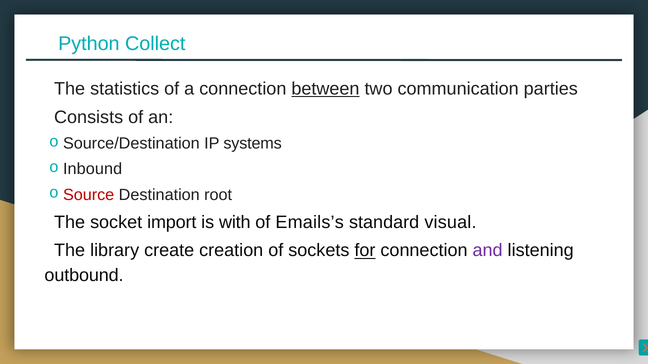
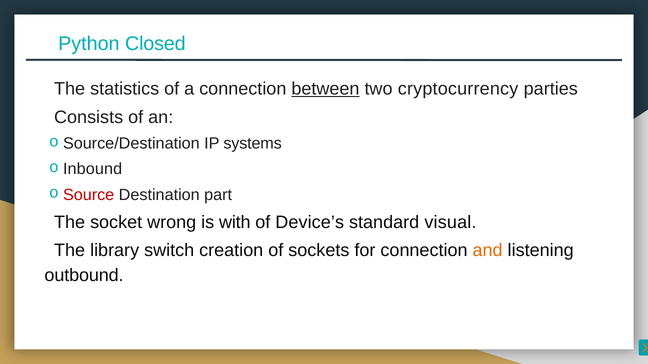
Collect: Collect -> Closed
communication: communication -> cryptocurrency
root: root -> part
import: import -> wrong
Emails’s: Emails’s -> Device’s
create: create -> switch
for underline: present -> none
and colour: purple -> orange
